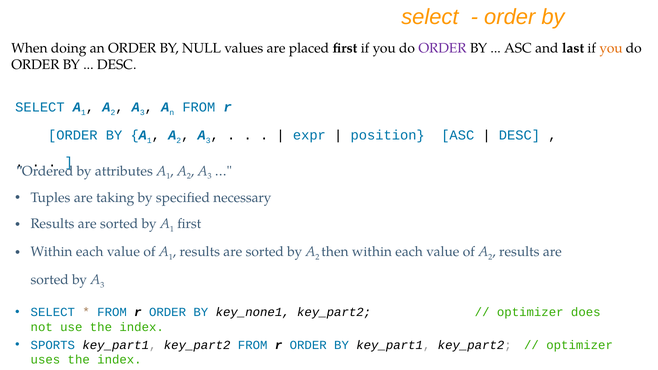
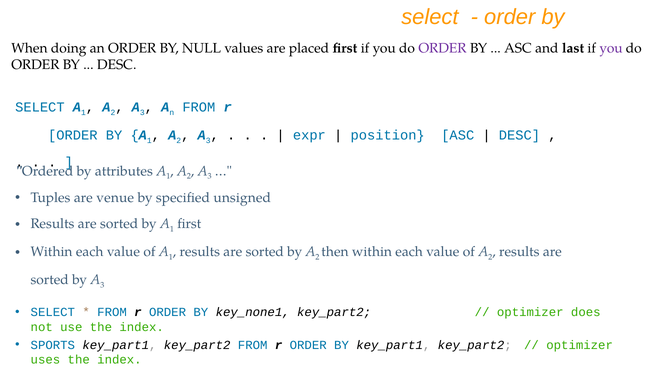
you at (611, 48) colour: orange -> purple
taking: taking -> venue
necessary: necessary -> unsigned
